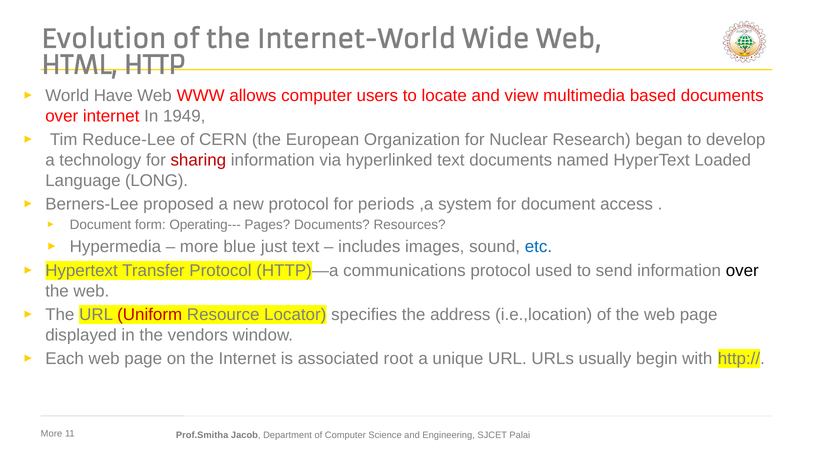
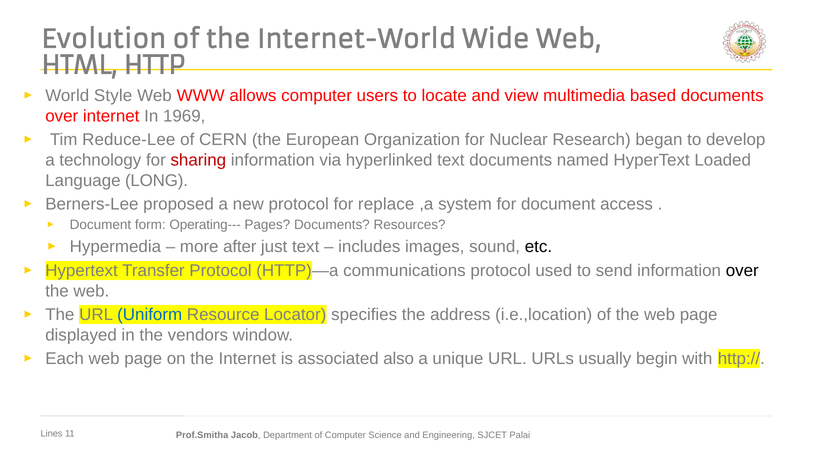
Have: Have -> Style
1949: 1949 -> 1969
periods: periods -> replace
blue: blue -> after
etc colour: blue -> black
Uniform colour: red -> blue
root: root -> also
More at (51, 434): More -> Lines
